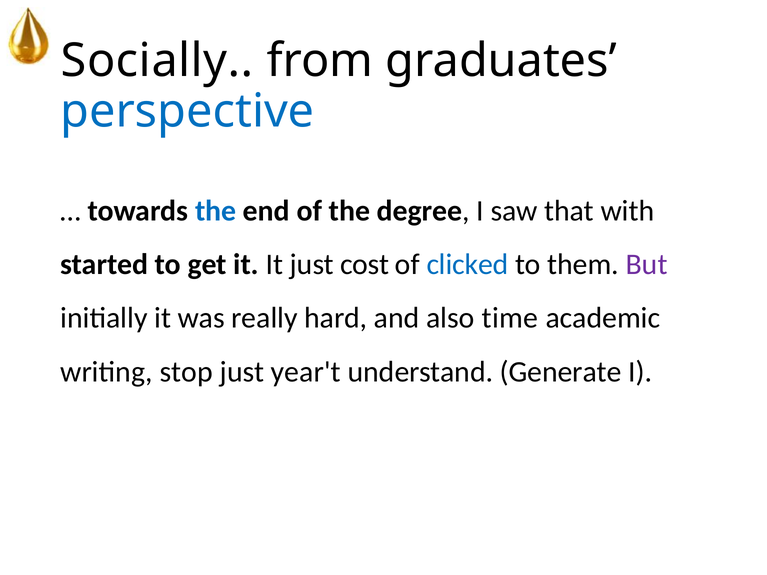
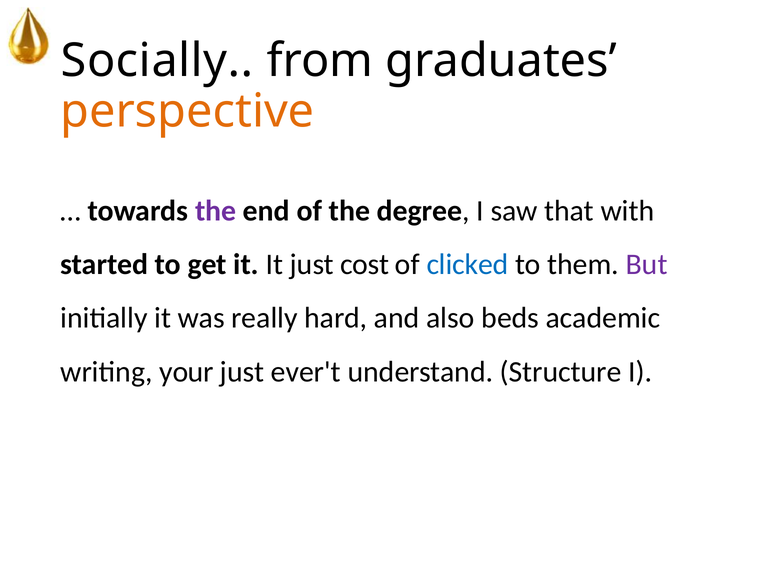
perspective colour: blue -> orange
the at (216, 211) colour: blue -> purple
time: time -> beds
stop: stop -> your
year't: year't -> ever't
Generate: Generate -> Structure
